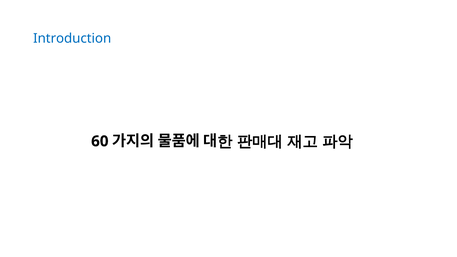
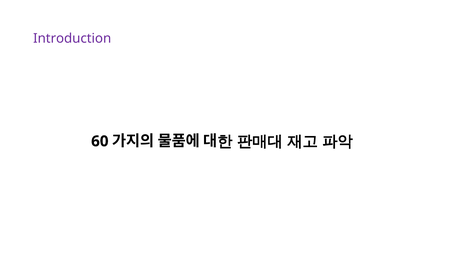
Introduction colour: blue -> purple
